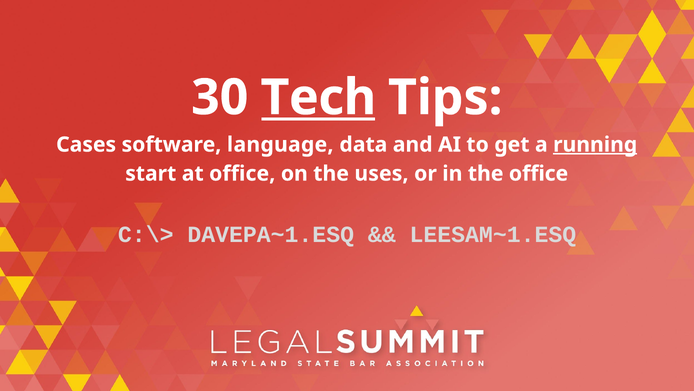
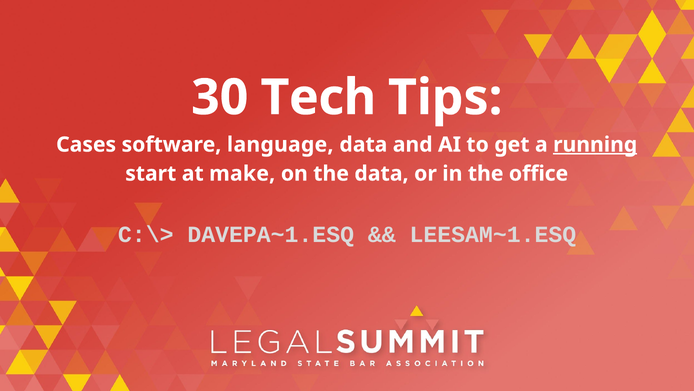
Tech underline: present -> none
at office: office -> make
the uses: uses -> data
